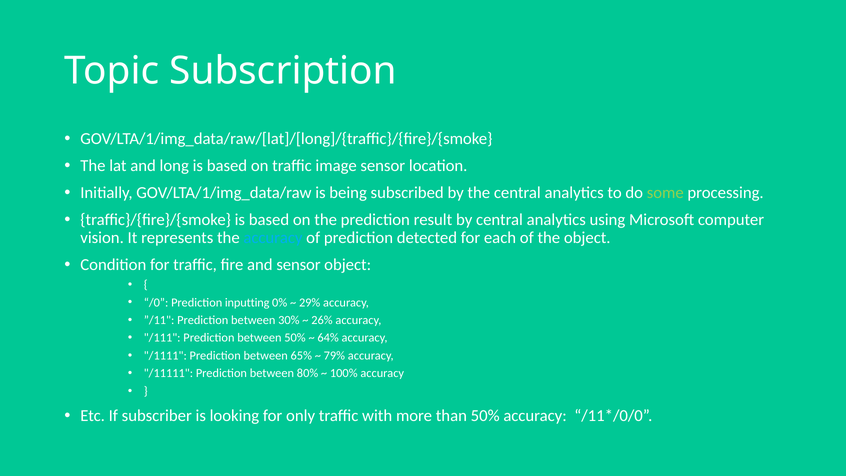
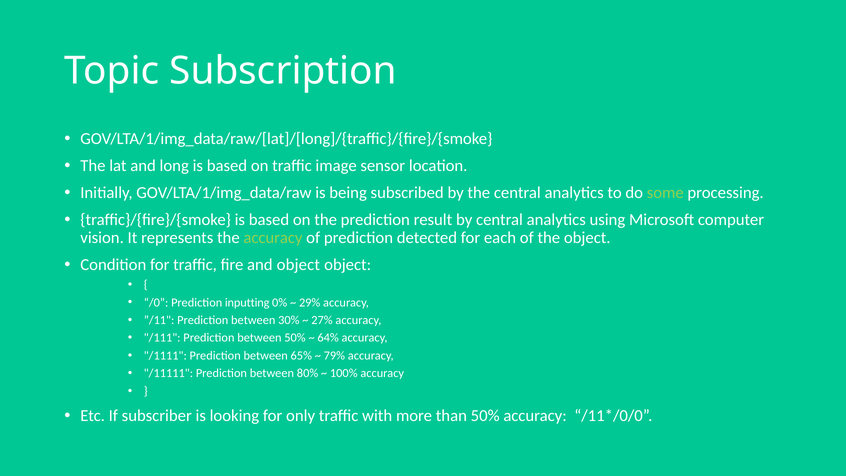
accuracy at (273, 238) colour: light blue -> light green
and sensor: sensor -> object
26%: 26% -> 27%
